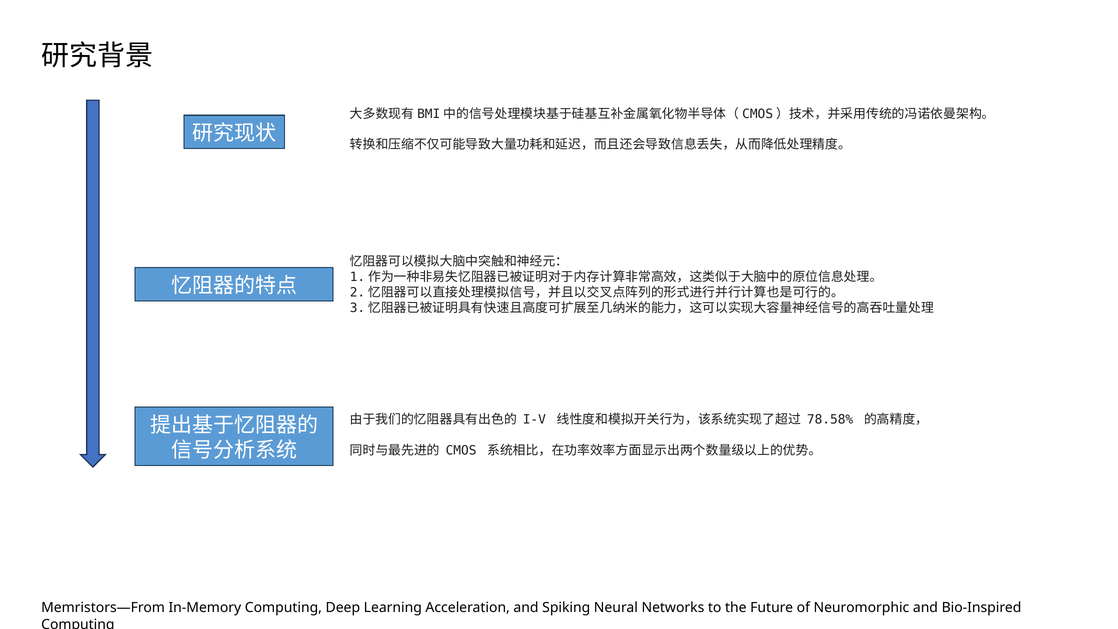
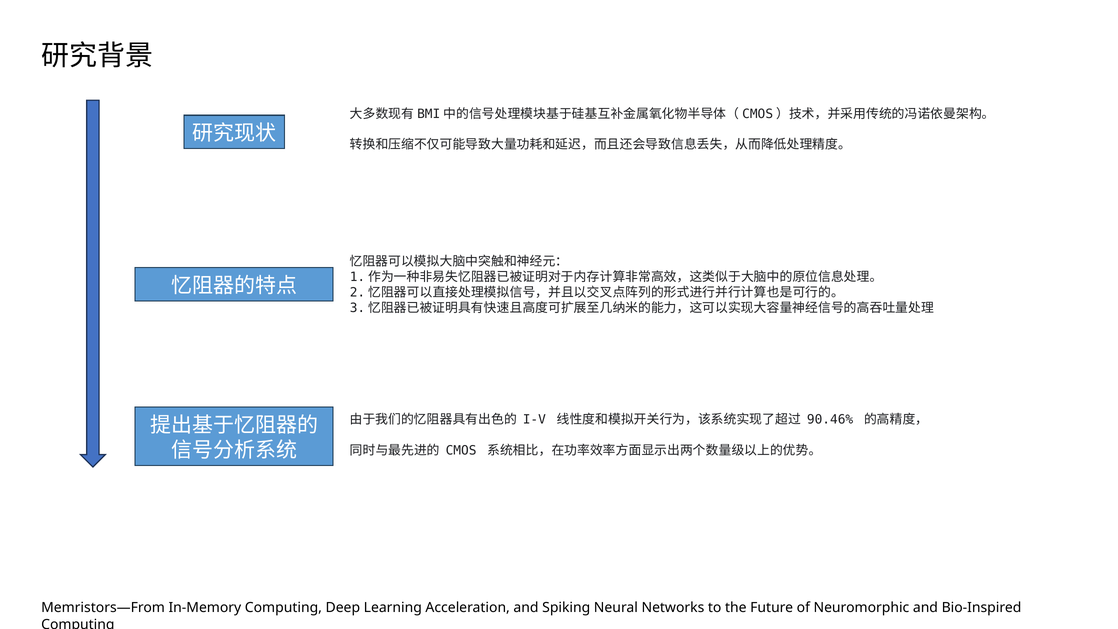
78.58%: 78.58% -> 90.46%
